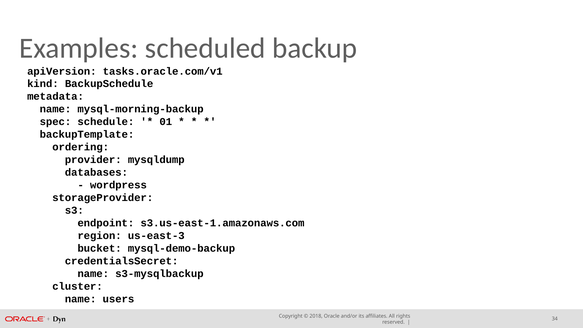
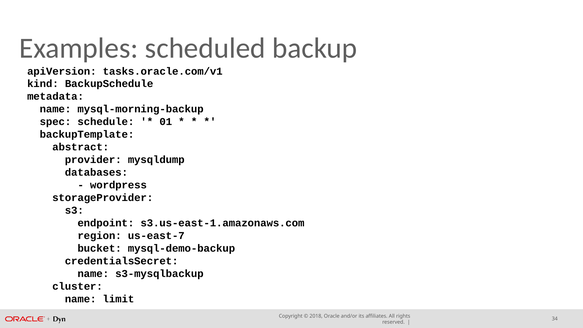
ordering: ordering -> abstract
us-east-3: us-east-3 -> us-east-7
users: users -> limit
